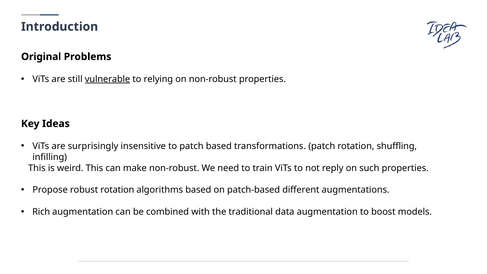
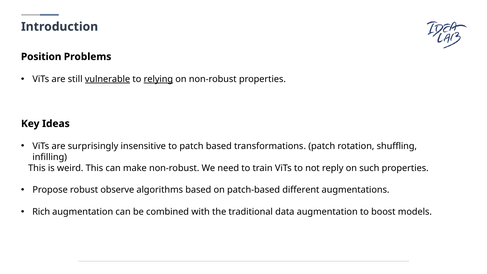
Original: Original -> Position
relying underline: none -> present
robust rotation: rotation -> observe
